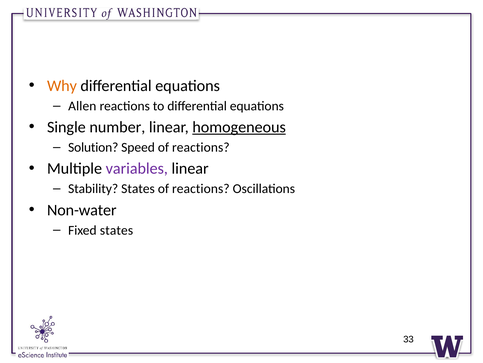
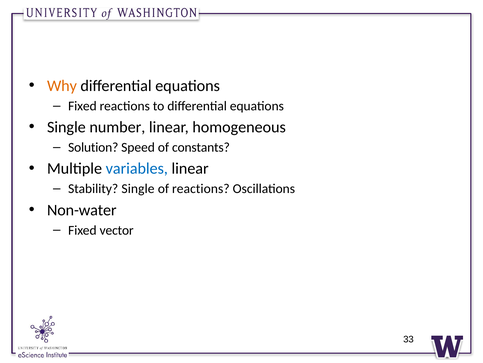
Allen at (82, 106): Allen -> Fixed
homogeneous underline: present -> none
Speed of reactions: reactions -> constants
variables colour: purple -> blue
Stability States: States -> Single
Fixed states: states -> vector
